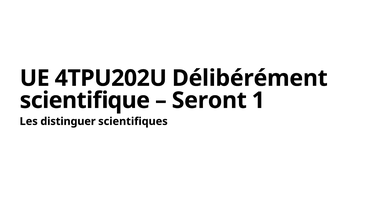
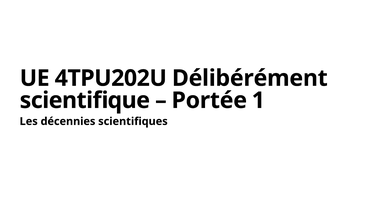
Seront: Seront -> Portée
distinguer: distinguer -> décennies
